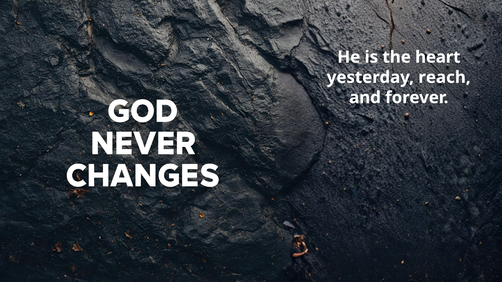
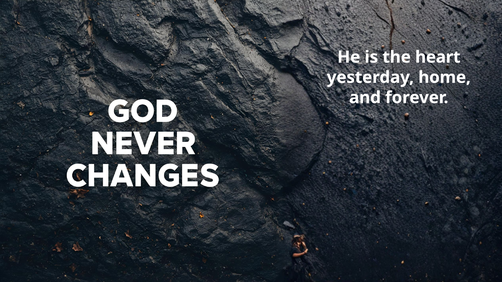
reach: reach -> home
